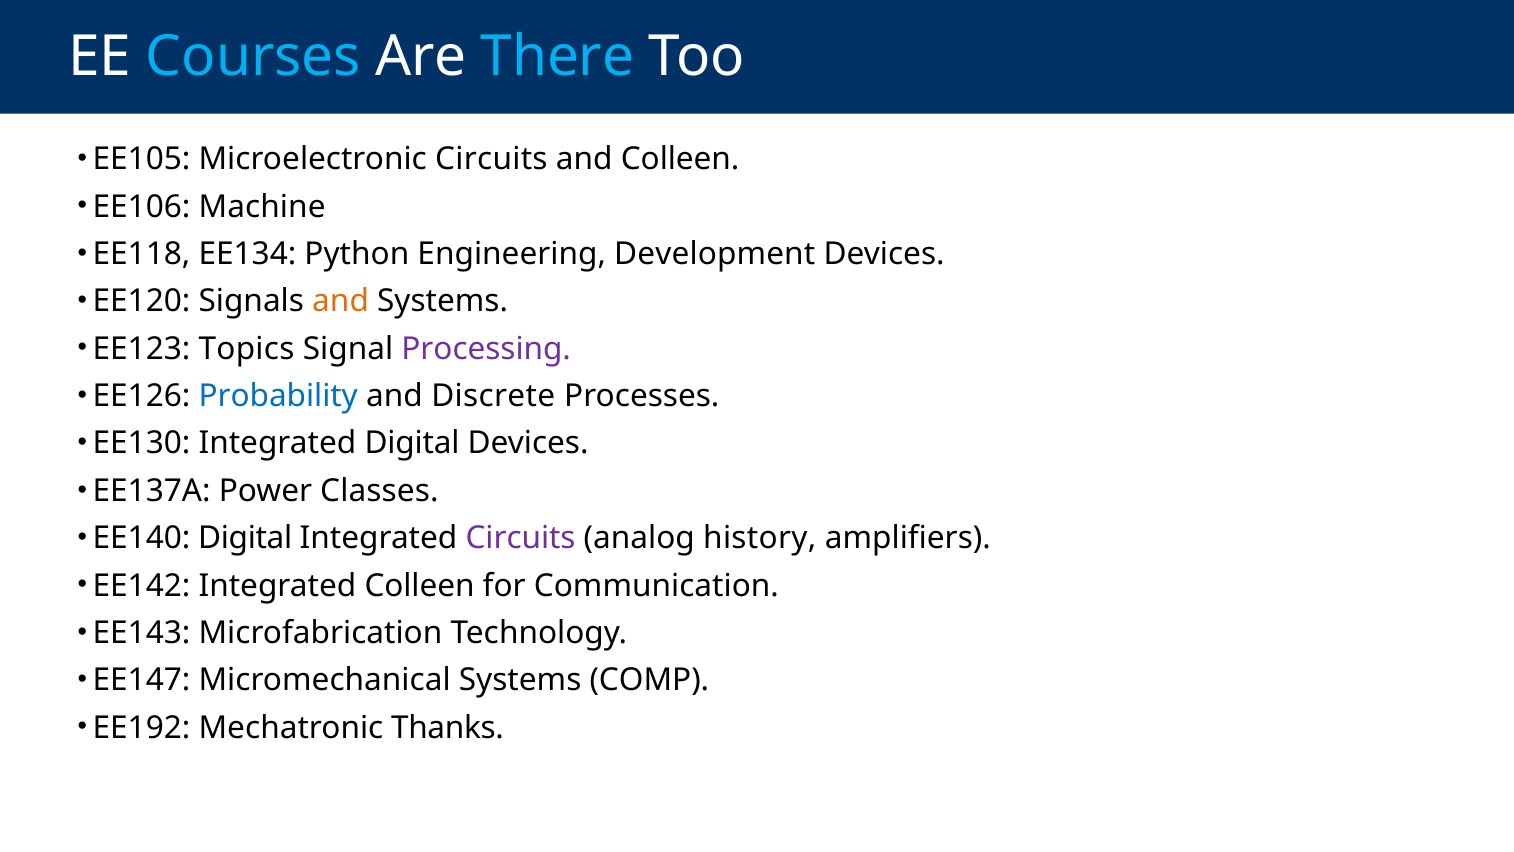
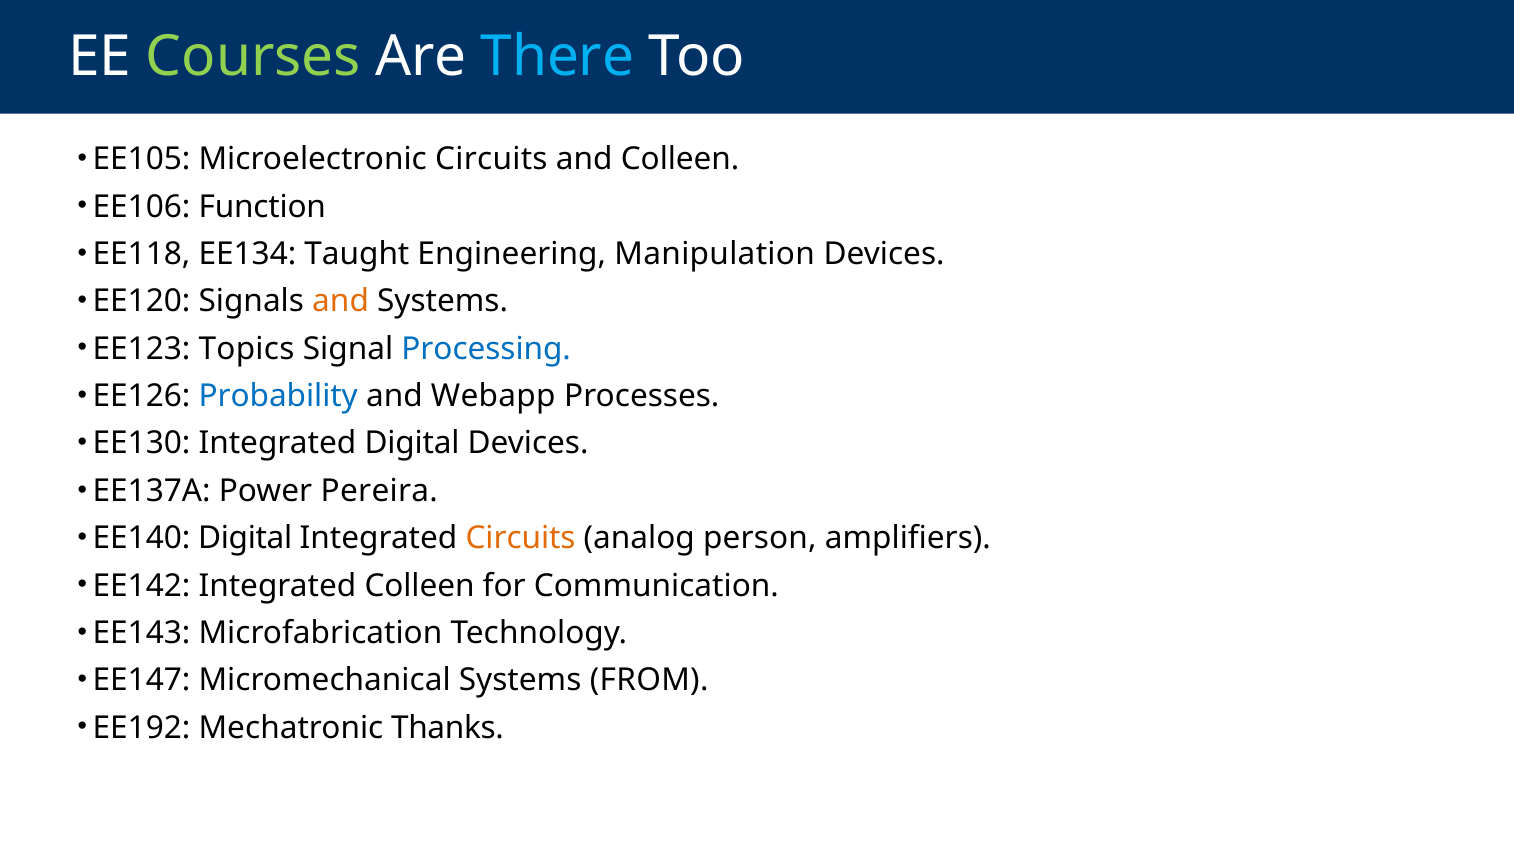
Courses colour: light blue -> light green
Machine: Machine -> Function
Python: Python -> Taught
Development: Development -> Manipulation
Processing colour: purple -> blue
Discrete: Discrete -> Webapp
Classes: Classes -> Pereira
Circuits at (521, 538) colour: purple -> orange
history: history -> person
COMP: COMP -> FROM
